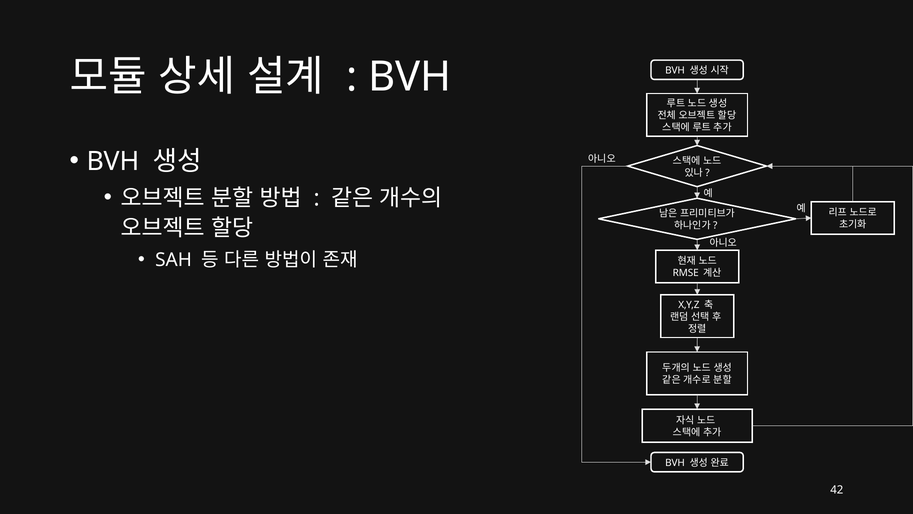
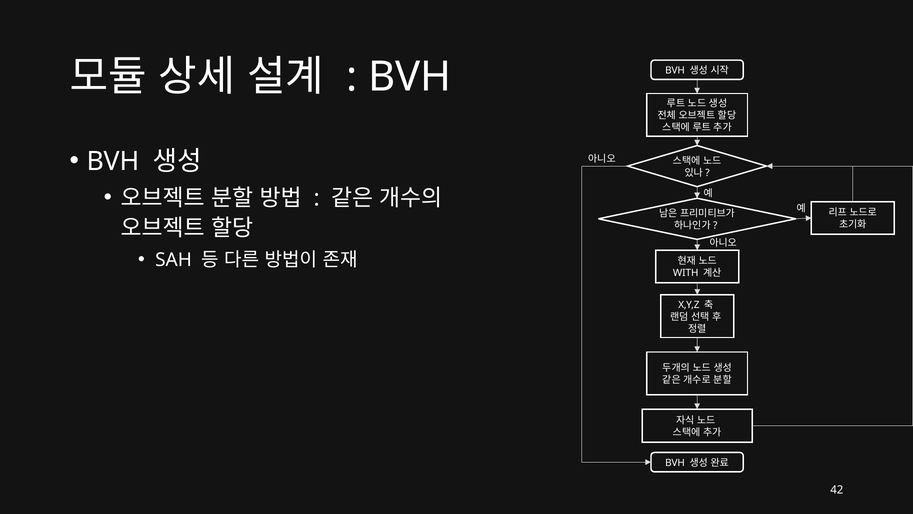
RMSE: RMSE -> WITH
